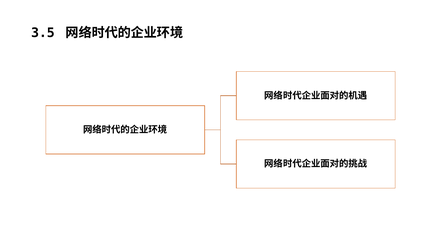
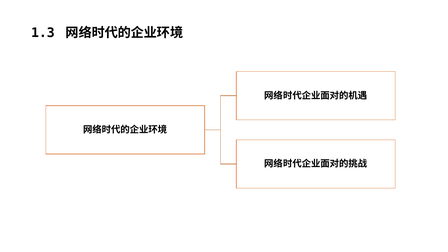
3.5: 3.5 -> 1.3
